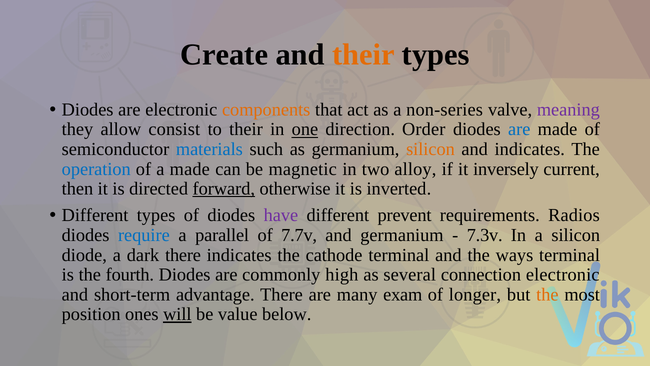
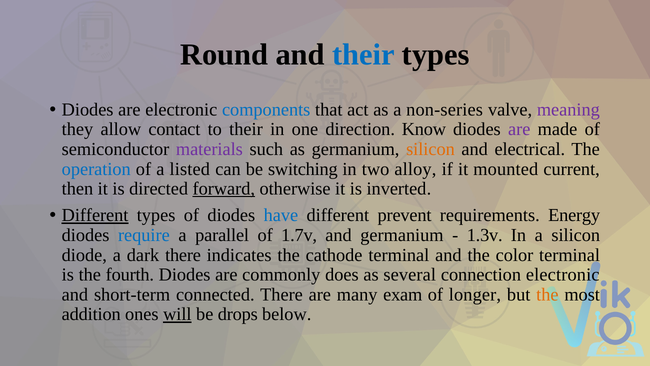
Create: Create -> Round
their at (364, 55) colour: orange -> blue
components colour: orange -> blue
consist: consist -> contact
one underline: present -> none
Order: Order -> Know
are at (519, 129) colour: blue -> purple
materials colour: blue -> purple
and indicates: indicates -> electrical
a made: made -> listed
magnetic: magnetic -> switching
inversely: inversely -> mounted
Different at (95, 215) underline: none -> present
have colour: purple -> blue
Radios: Radios -> Energy
7.7v: 7.7v -> 1.7v
7.3v: 7.3v -> 1.3v
ways: ways -> color
high: high -> does
advantage: advantage -> connected
position: position -> addition
value: value -> drops
